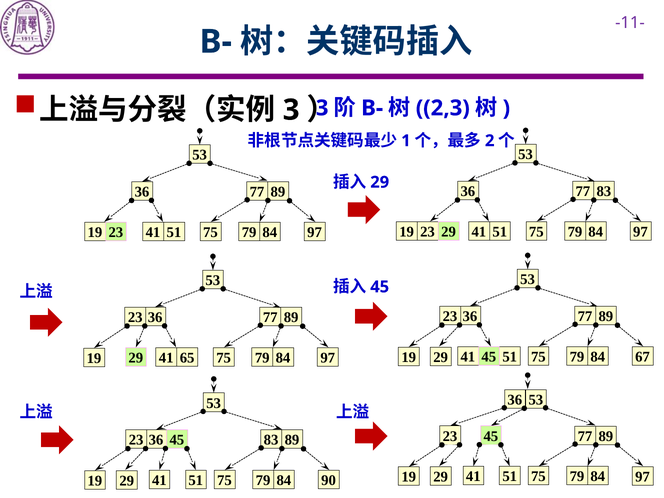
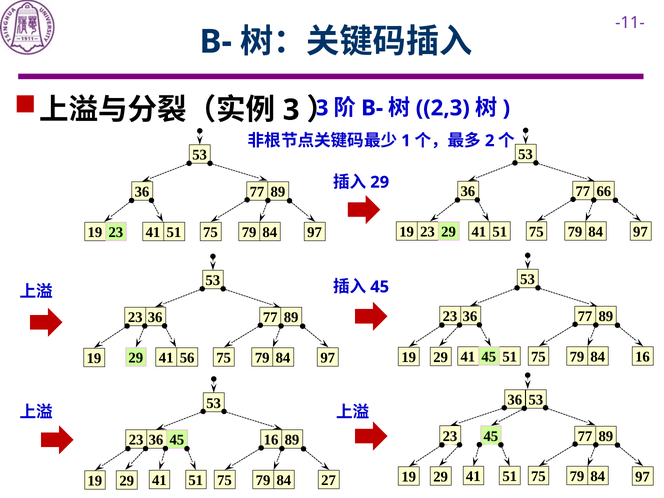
77 83: 83 -> 66
41 67: 67 -> 16
65: 65 -> 56
36 83: 83 -> 16
90: 90 -> 27
